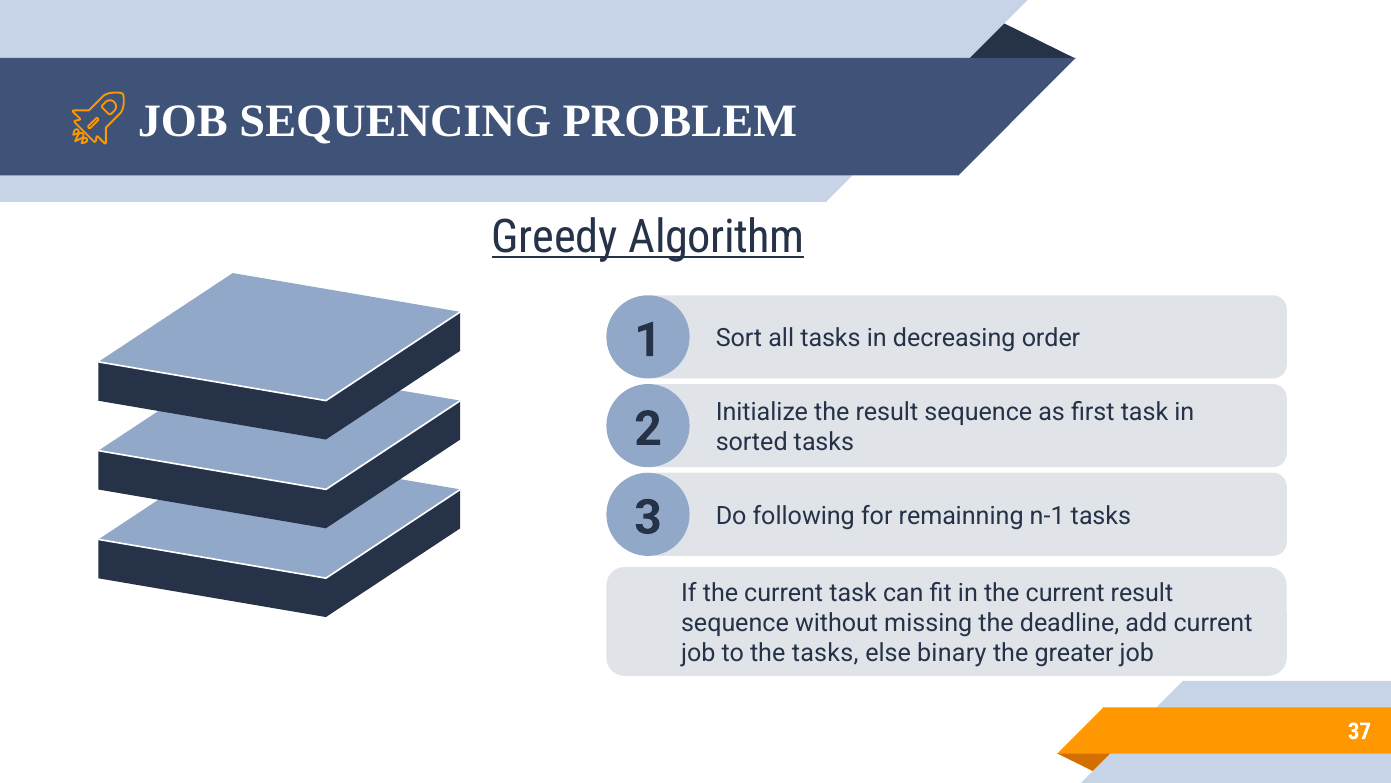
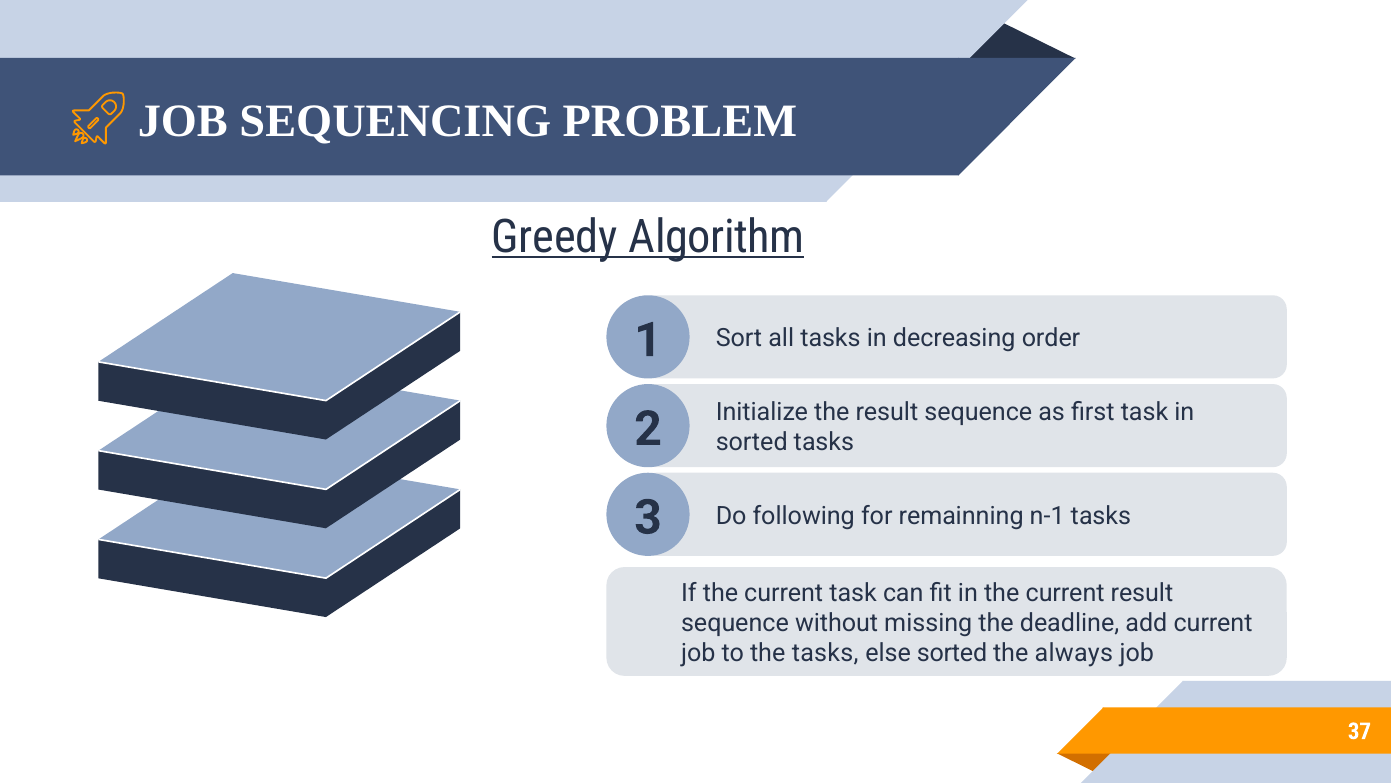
else binary: binary -> sorted
greater: greater -> always
